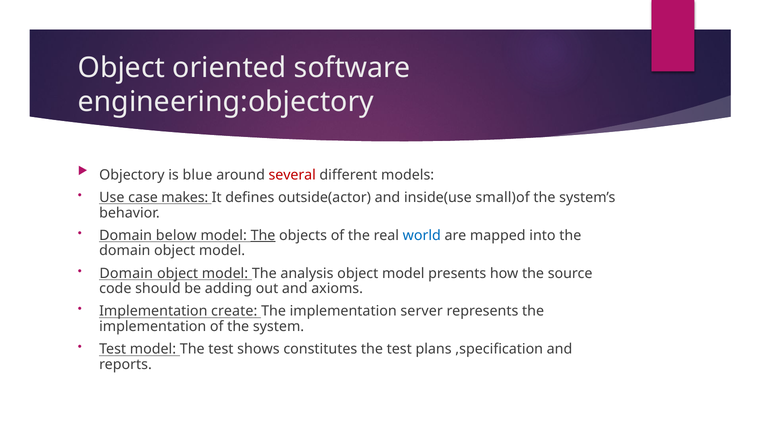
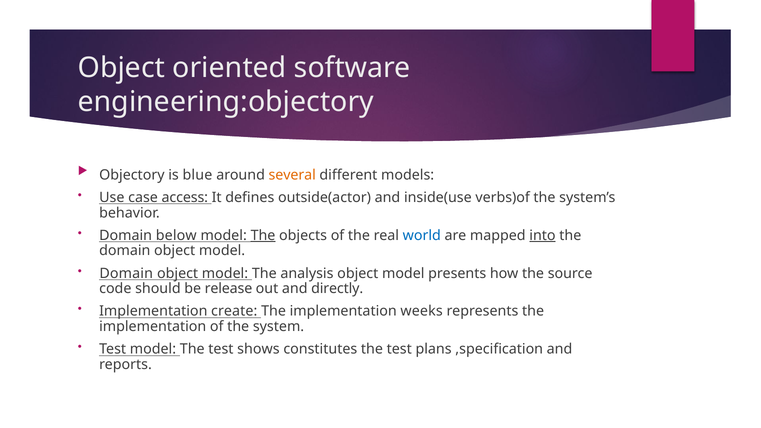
several colour: red -> orange
makes: makes -> access
small)of: small)of -> verbs)of
into underline: none -> present
adding: adding -> release
axioms: axioms -> directly
server: server -> weeks
